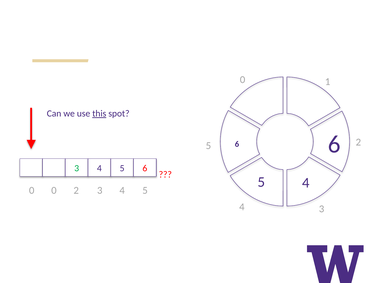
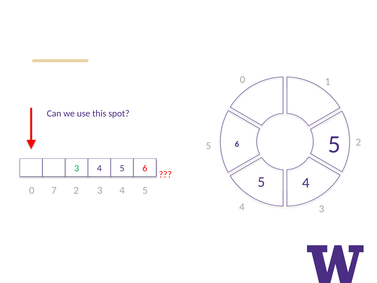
this underline: present -> none
6 at (334, 144): 6 -> 5
0 0: 0 -> 7
